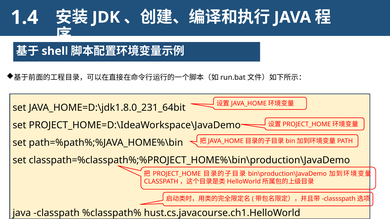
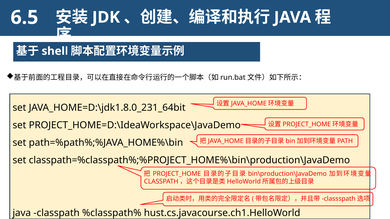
1.4: 1.4 -> 6.5
